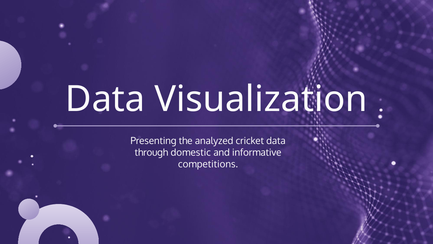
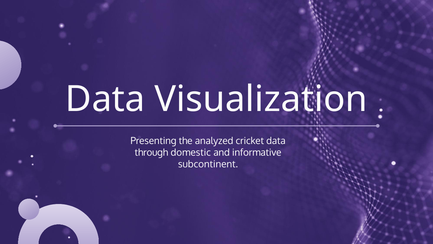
competitions: competitions -> subcontinent
